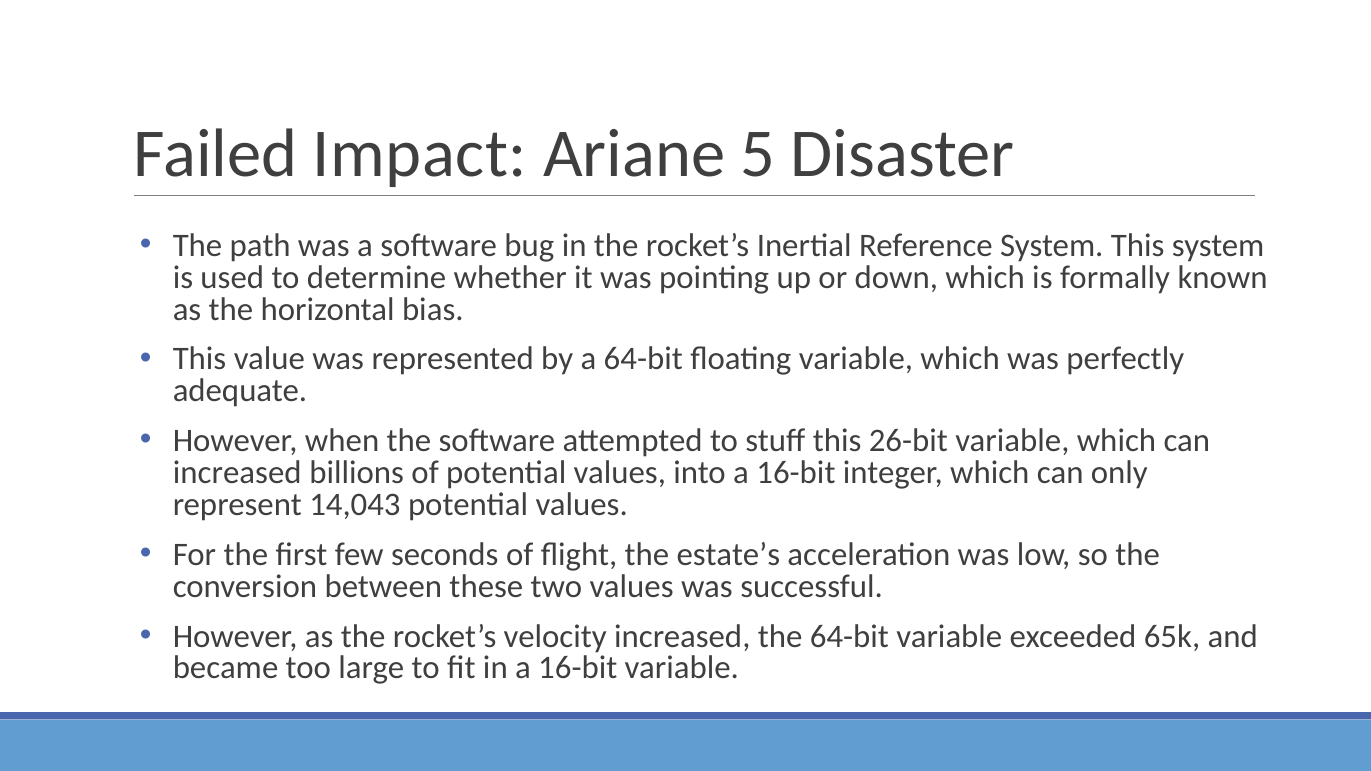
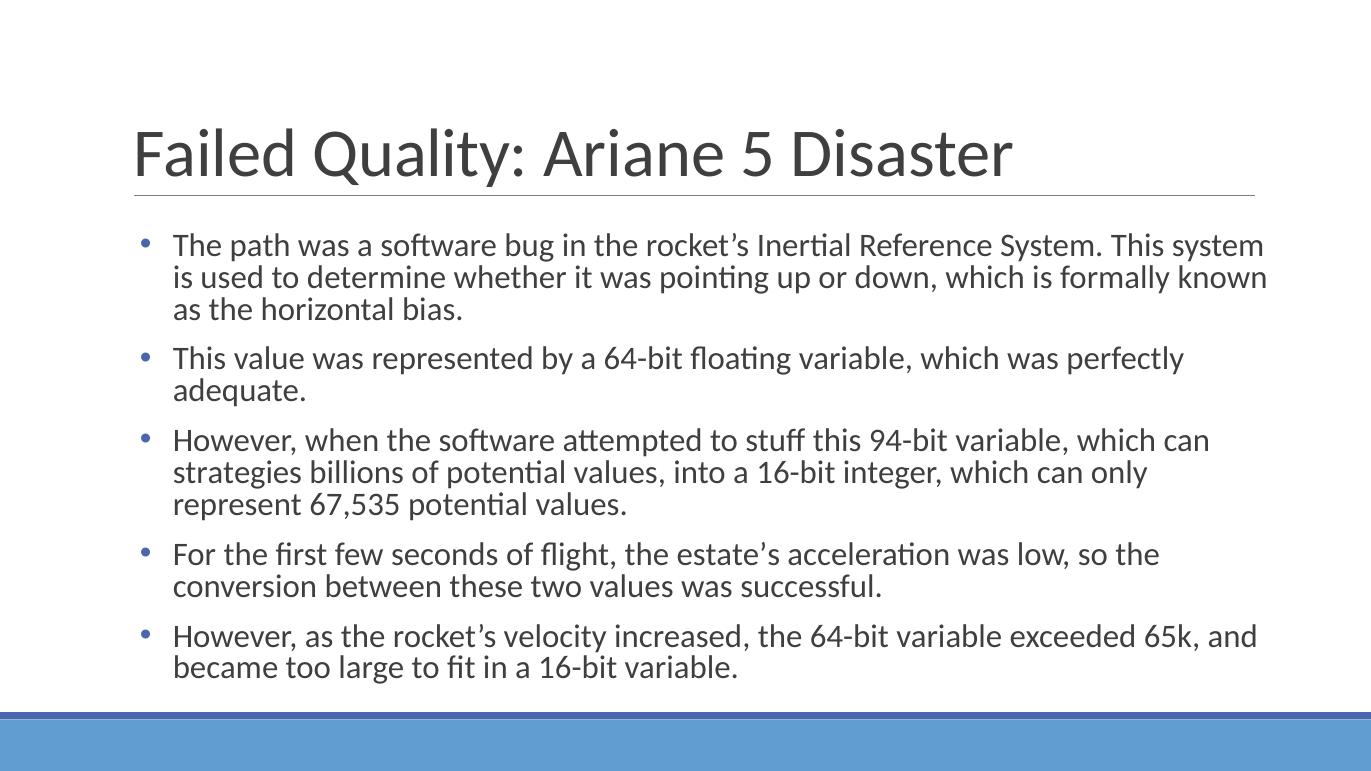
Impact: Impact -> Quality
26-bit: 26-bit -> 94-bit
increased at (237, 473): increased -> strategies
14,043: 14,043 -> 67,535
